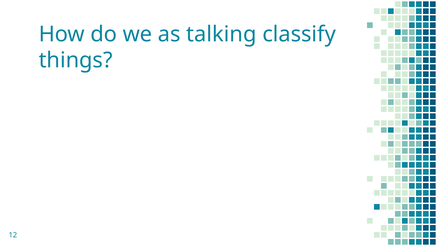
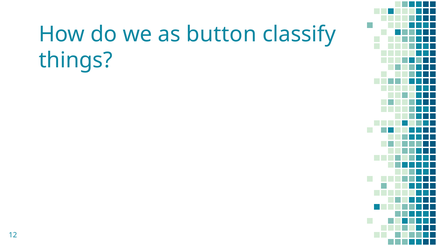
talking: talking -> button
